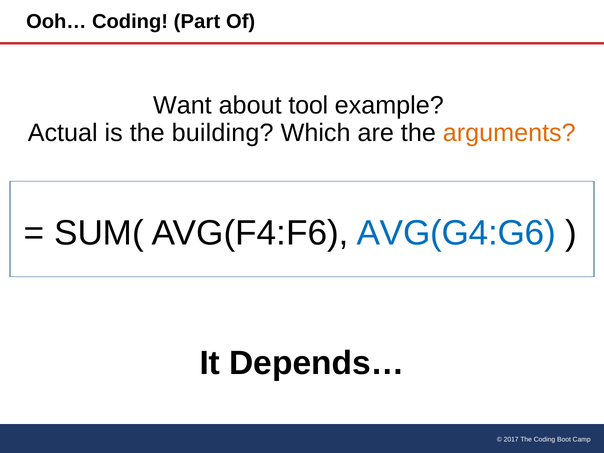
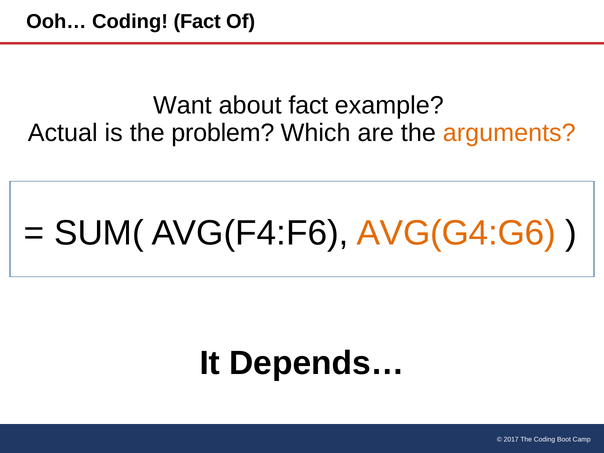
Coding Part: Part -> Fact
about tool: tool -> fact
building: building -> problem
AVG(G4:G6 colour: blue -> orange
